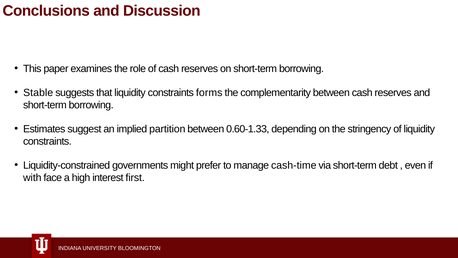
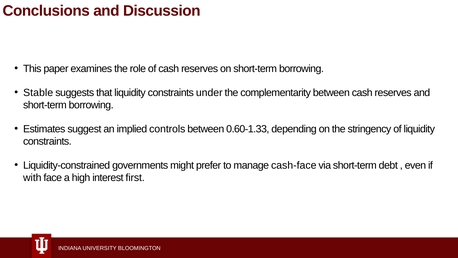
forms: forms -> under
partition: partition -> controls
cash-time: cash-time -> cash-face
